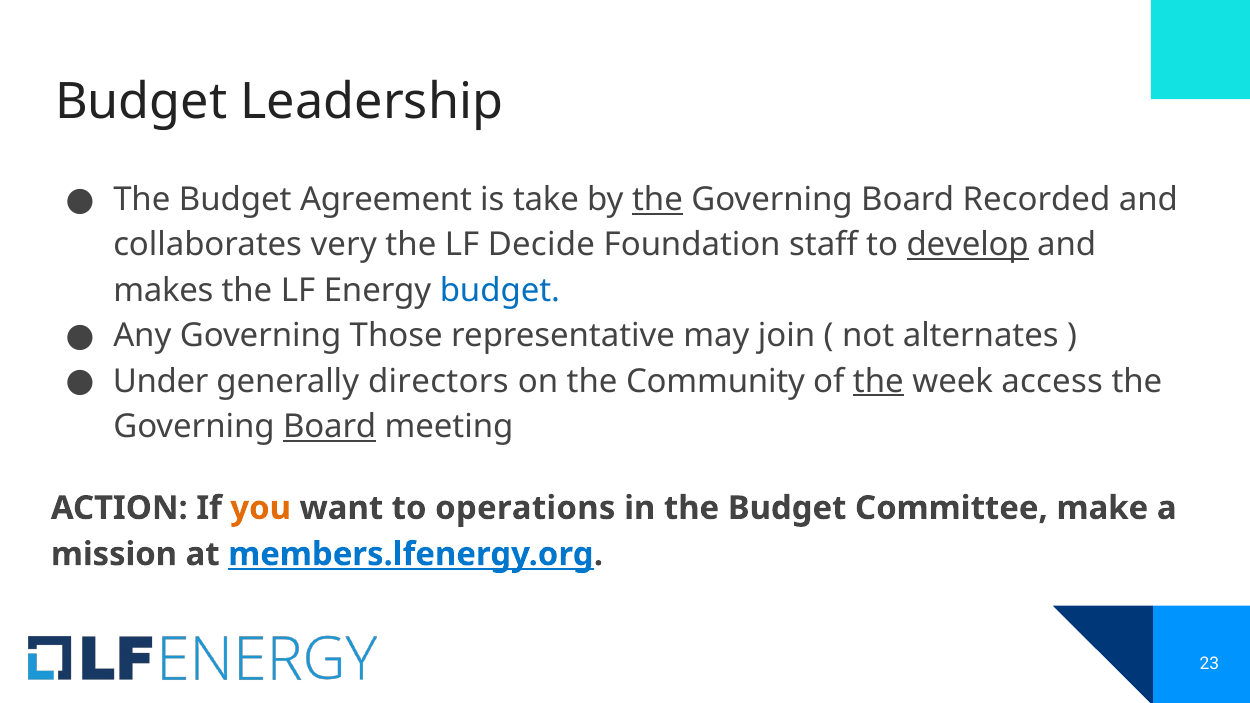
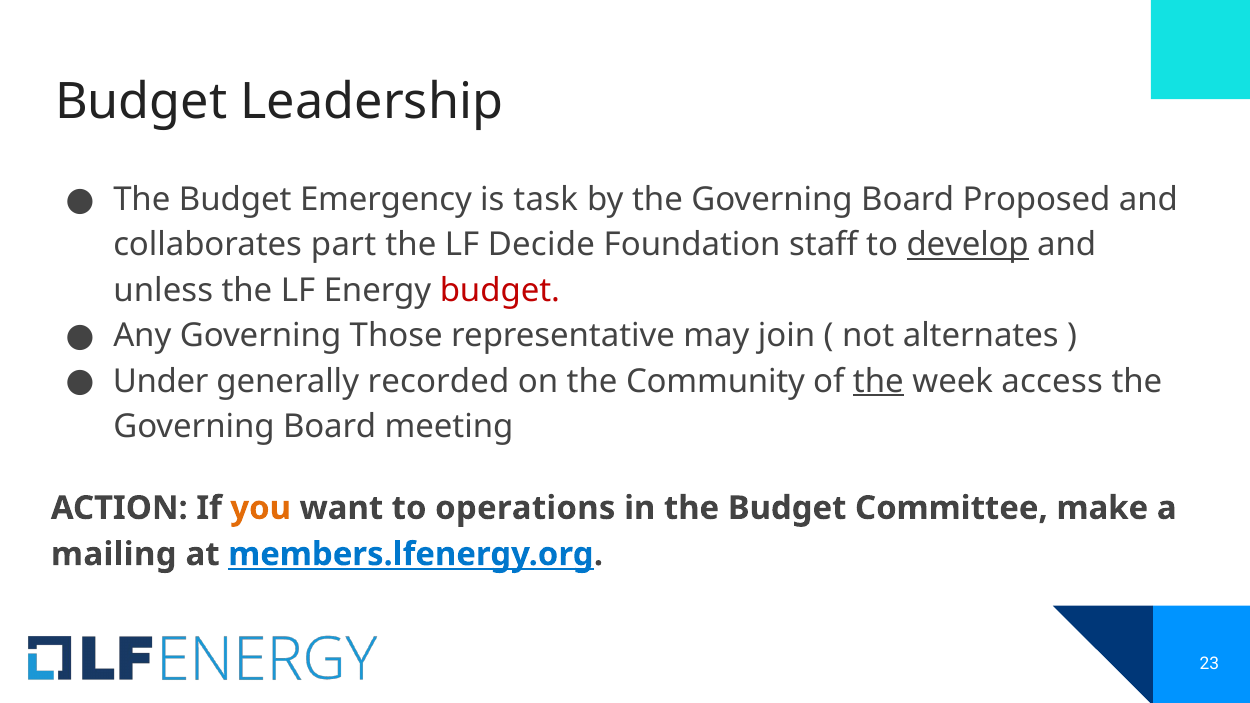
Agreement: Agreement -> Emergency
take: take -> task
the at (657, 200) underline: present -> none
Recorded: Recorded -> Proposed
very: very -> part
makes: makes -> unless
budget at (500, 291) colour: blue -> red
directors: directors -> recorded
Board at (330, 427) underline: present -> none
mission: mission -> mailing
